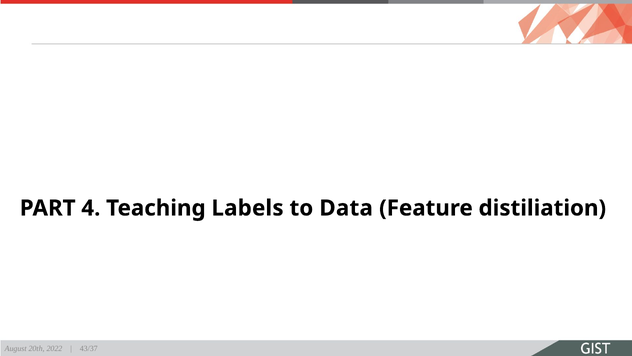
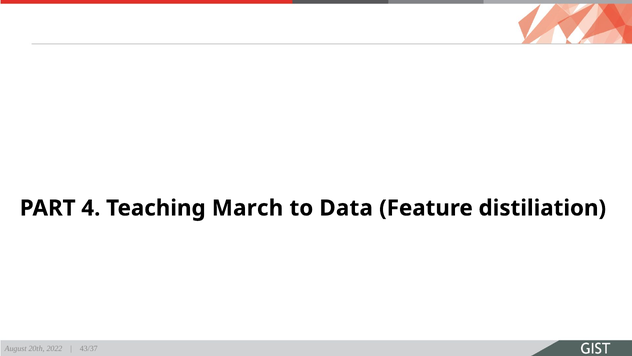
Labels: Labels -> March
